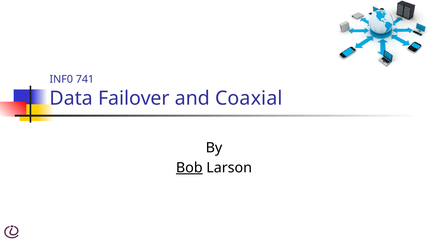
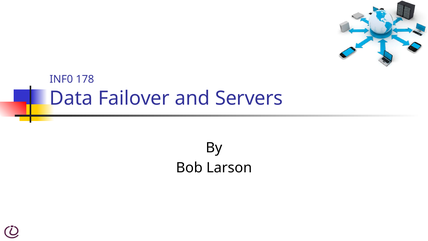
741: 741 -> 178
Coaxial: Coaxial -> Servers
Bob underline: present -> none
